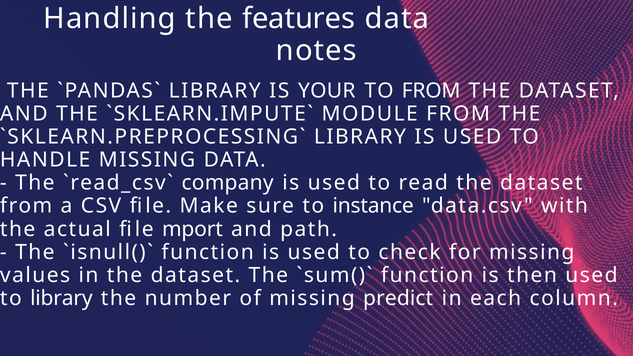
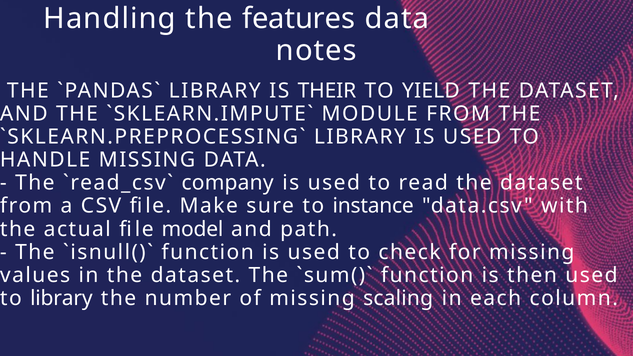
YOUR: YOUR -> THEIR
TO FROM: FROM -> YIELD
mport: mport -> model
predict: predict -> scaling
